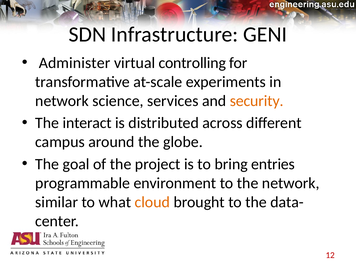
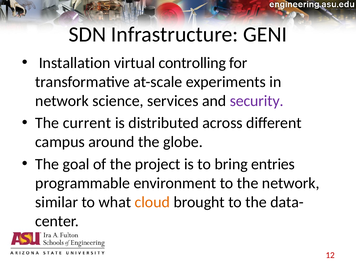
Administer: Administer -> Installation
security colour: orange -> purple
interact: interact -> current
